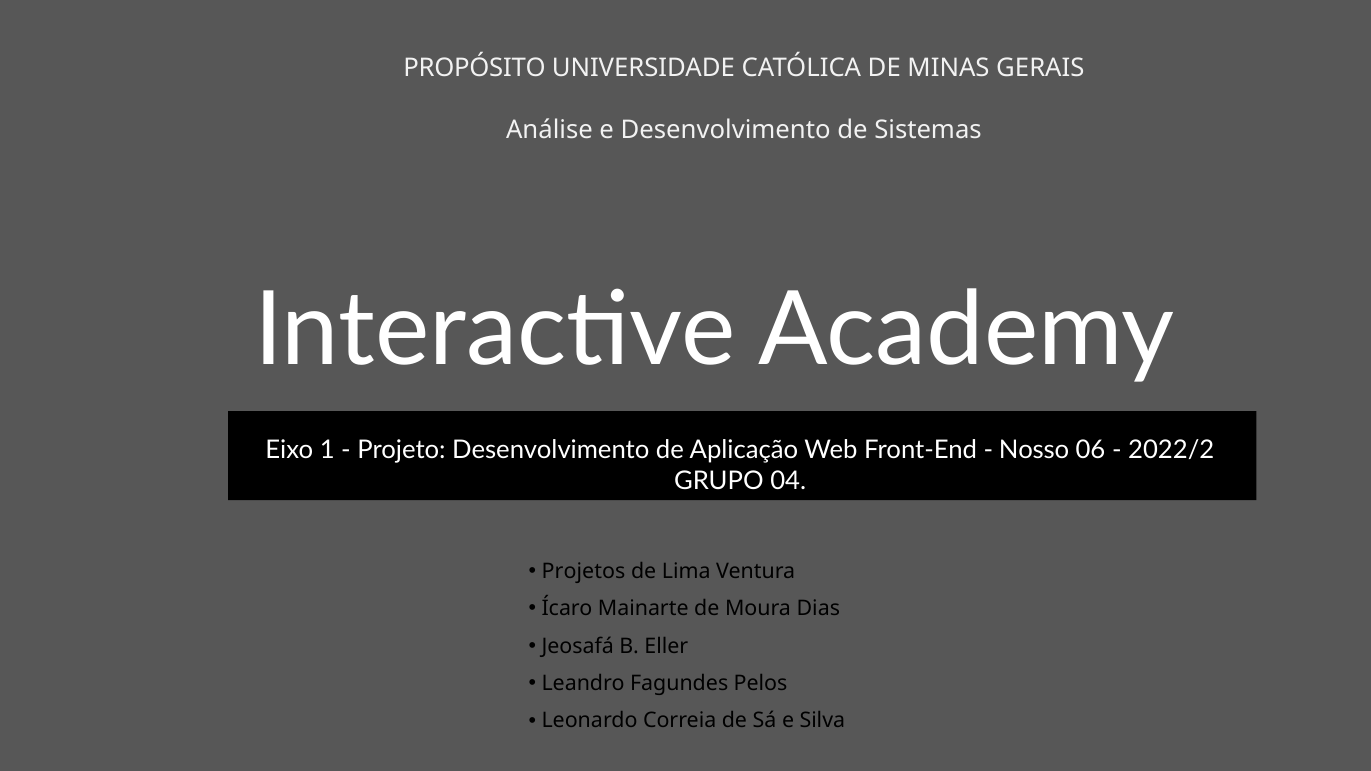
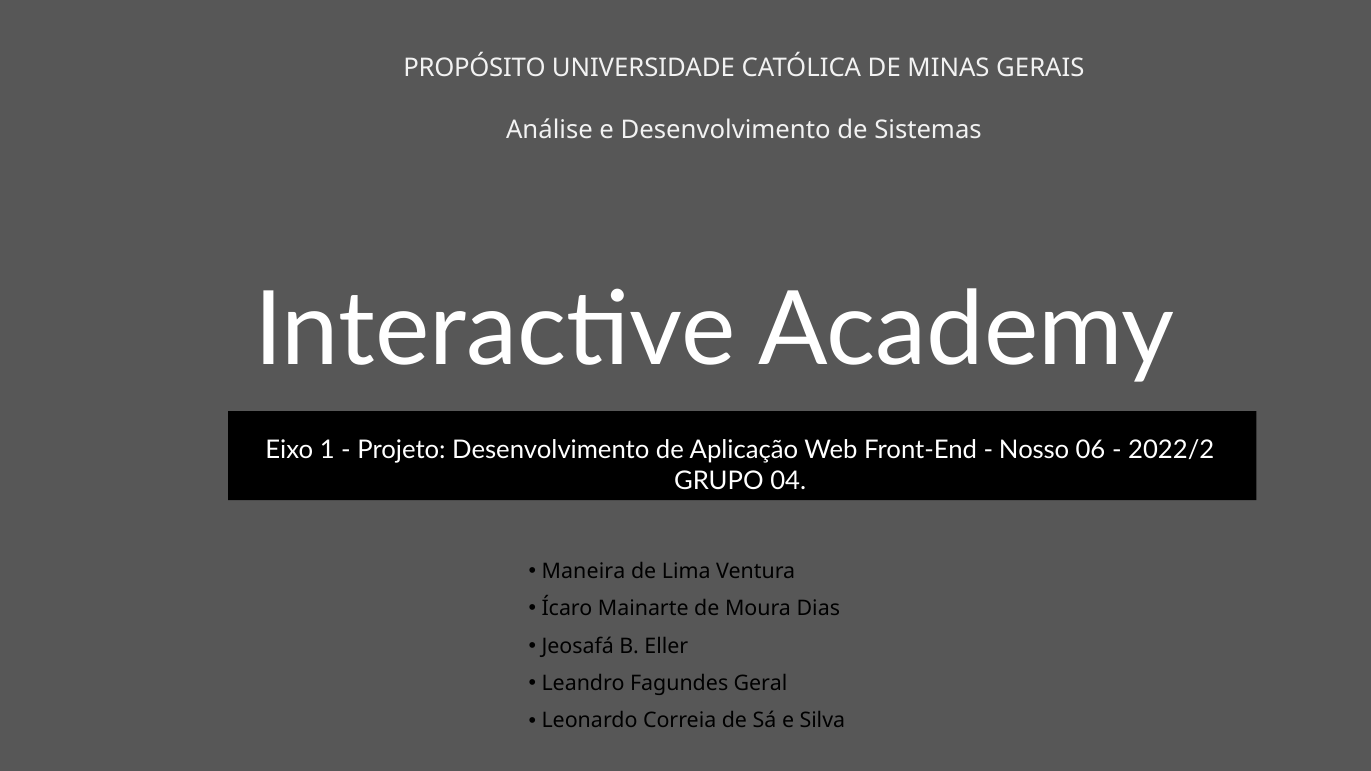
Projetos: Projetos -> Maneira
Pelos: Pelos -> Geral
